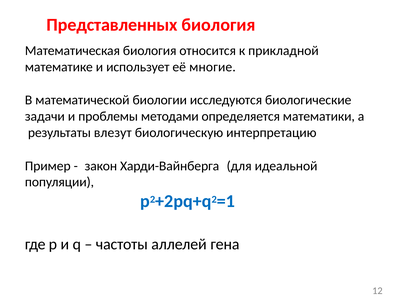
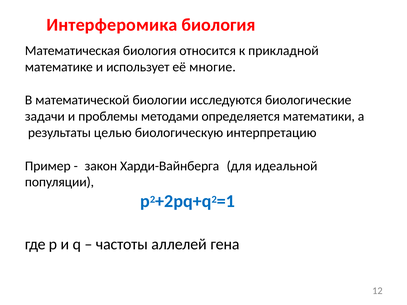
Представленных: Представленных -> Интерферомика
влезут: влезут -> целью
